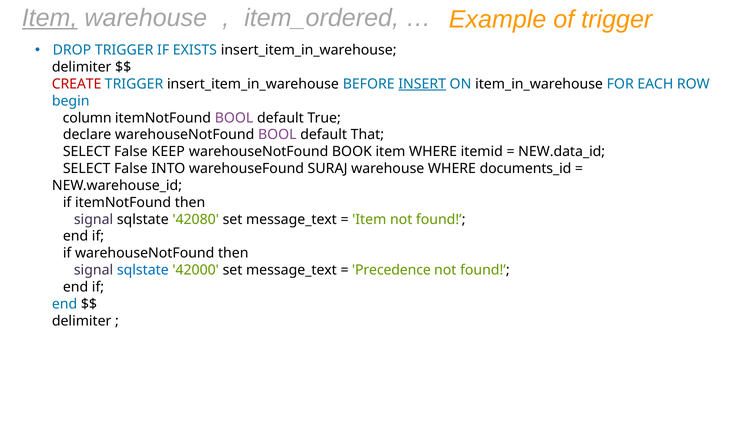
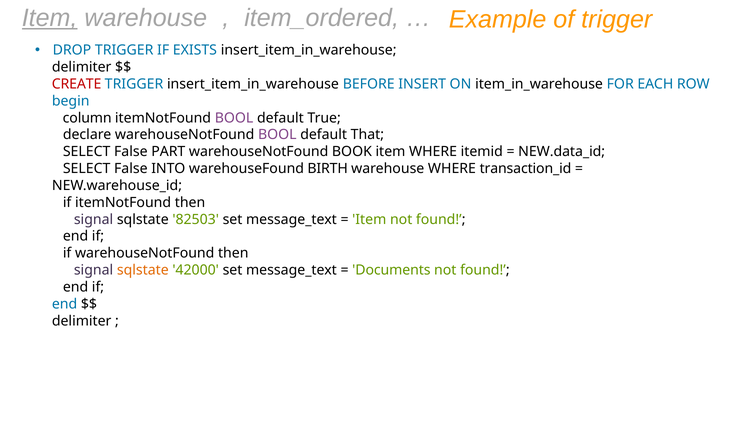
INSERT underline: present -> none
KEEP: KEEP -> PART
SURAJ: SURAJ -> BIRTH
documents_id: documents_id -> transaction_id
42080: 42080 -> 82503
sqlstate at (143, 270) colour: blue -> orange
Precedence: Precedence -> Documents
